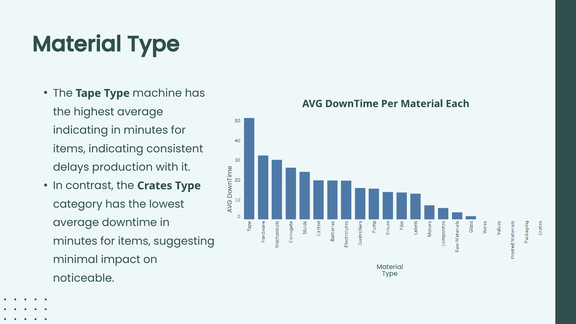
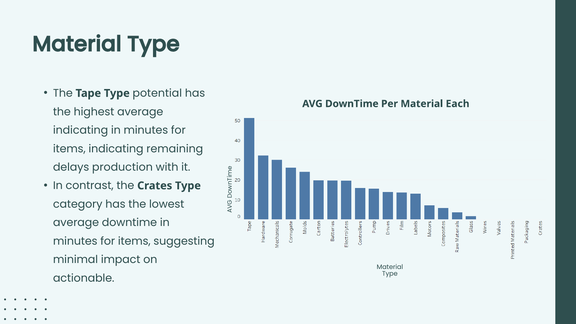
machine: machine -> potential
consistent: consistent -> remaining
noticeable: noticeable -> actionable
